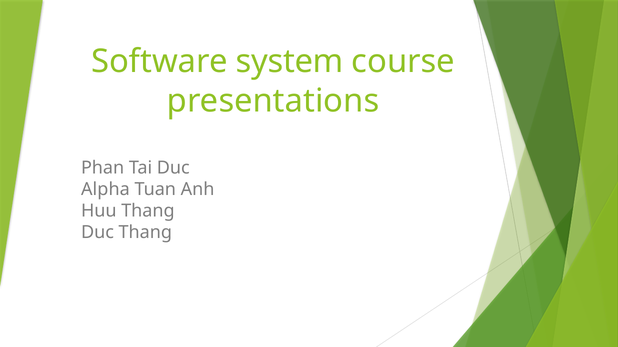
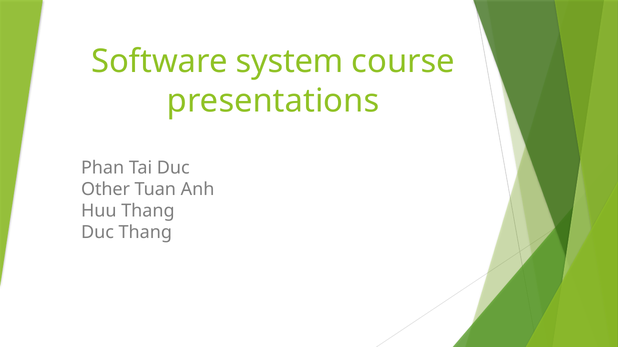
Alpha: Alpha -> Other
